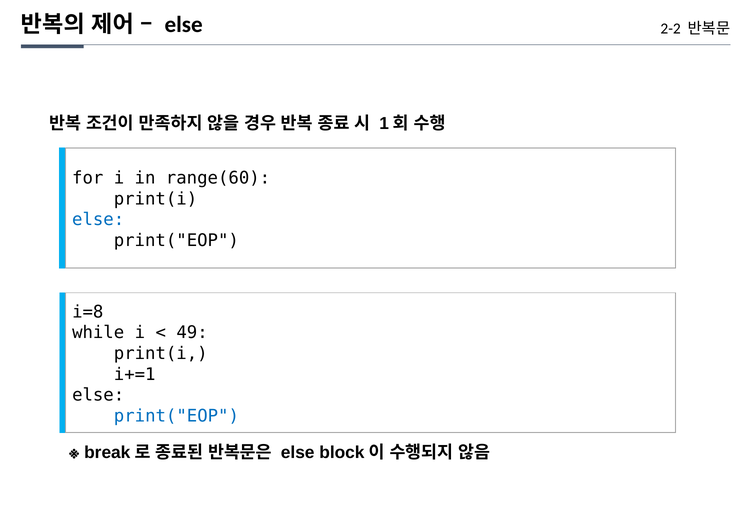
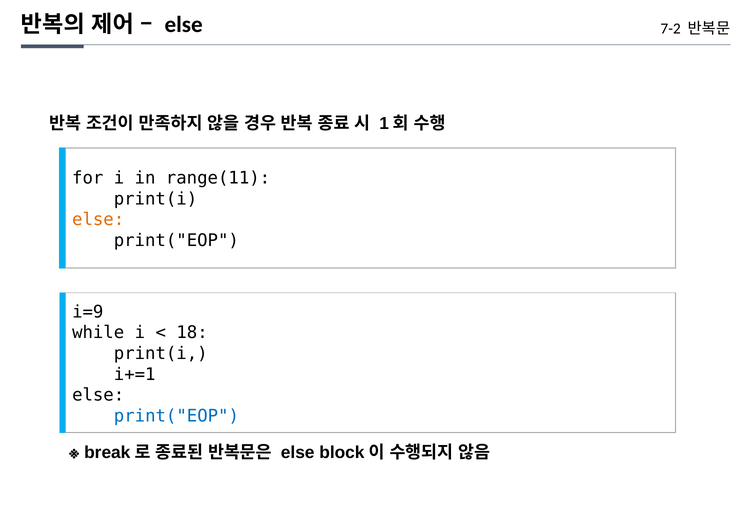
2-2: 2-2 -> 7-2
range(60: range(60 -> range(11
else at (98, 220) colour: blue -> orange
i=8: i=8 -> i=9
49: 49 -> 18
